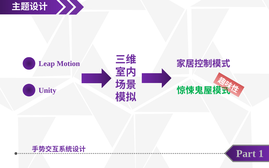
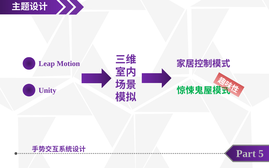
1: 1 -> 5
